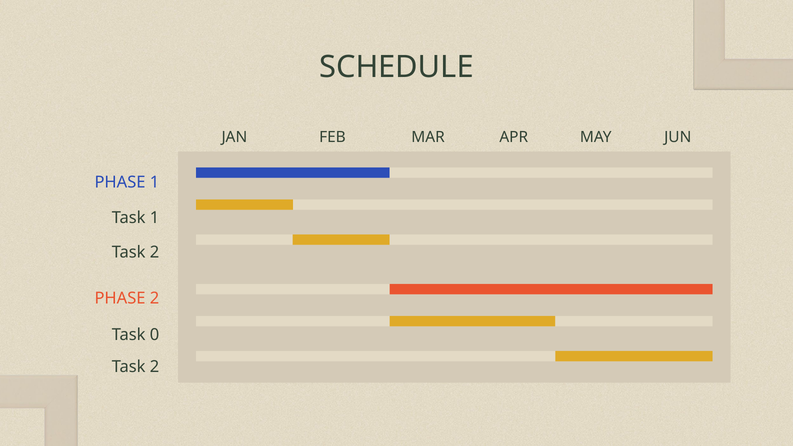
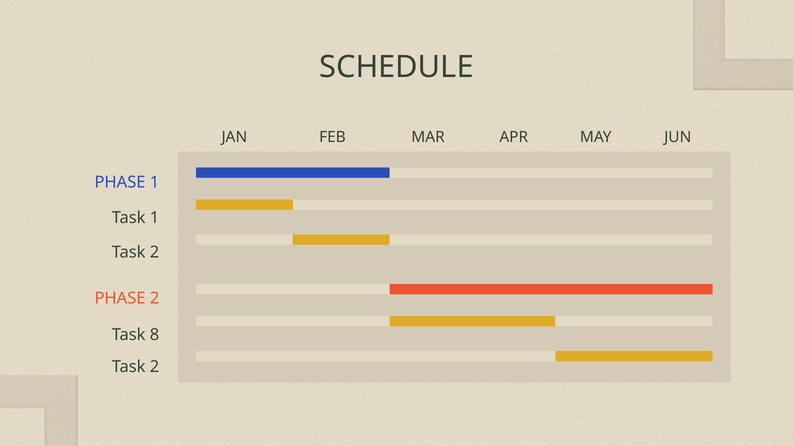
0: 0 -> 8
